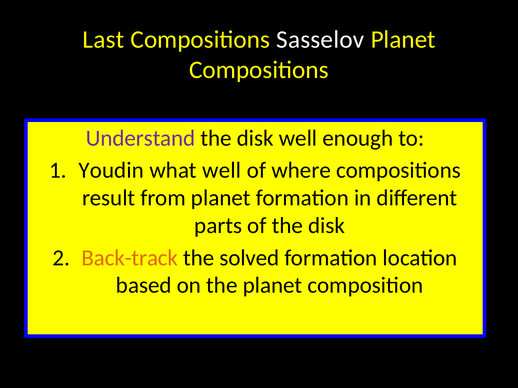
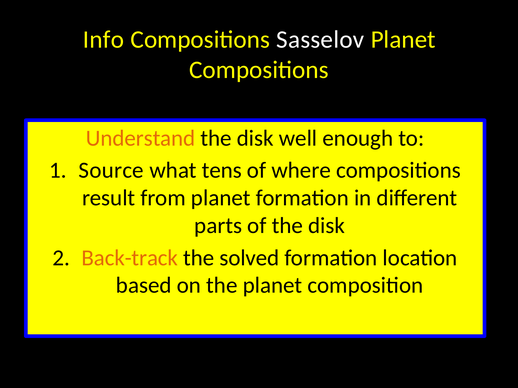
Last: Last -> Info
Understand colour: purple -> orange
Youdin: Youdin -> Source
what well: well -> tens
